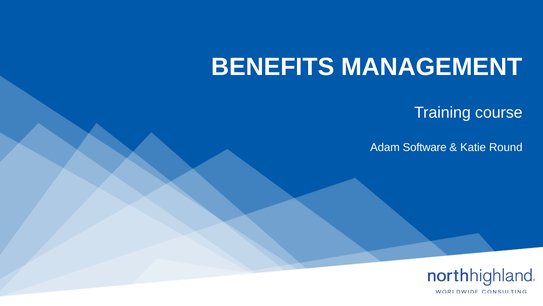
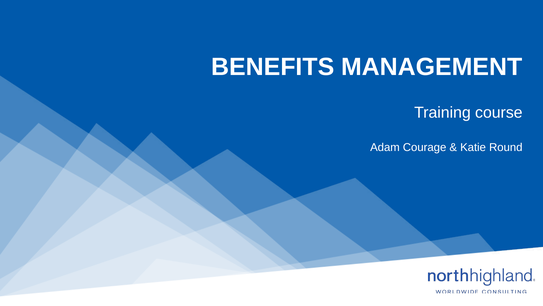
Software: Software -> Courage
